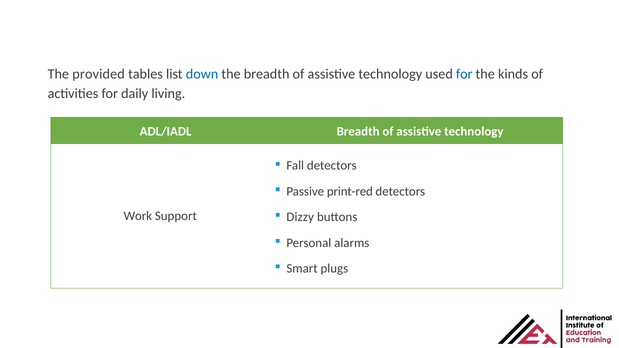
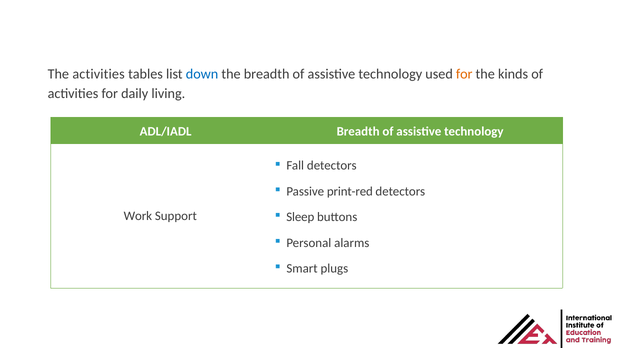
The provided: provided -> activities
for at (464, 74) colour: blue -> orange
Dizzy: Dizzy -> Sleep
